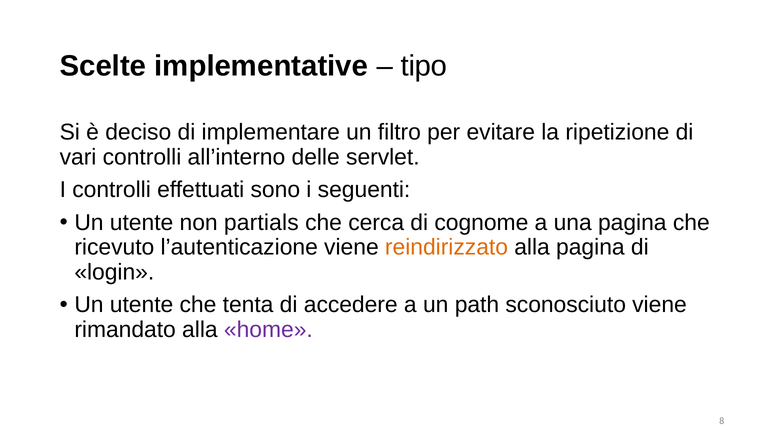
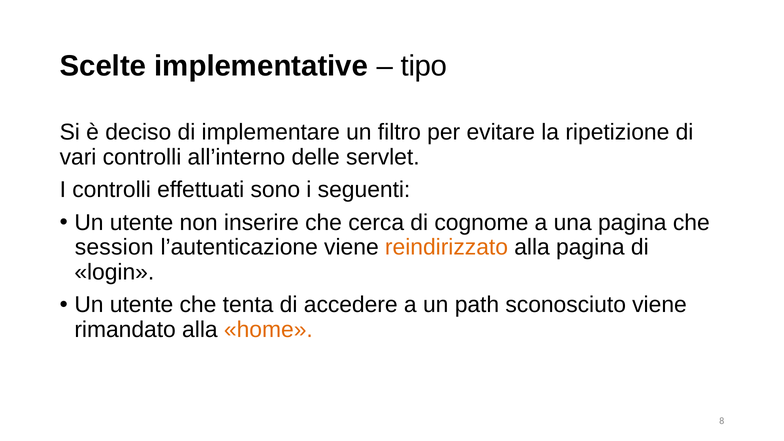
partials: partials -> inserire
ricevuto: ricevuto -> session
home colour: purple -> orange
